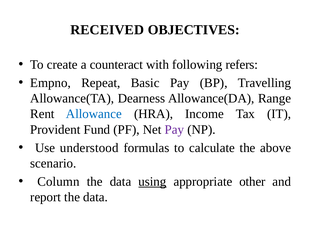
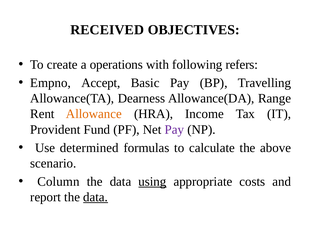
counteract: counteract -> operations
Repeat: Repeat -> Accept
Allowance colour: blue -> orange
understood: understood -> determined
other: other -> costs
data at (96, 197) underline: none -> present
